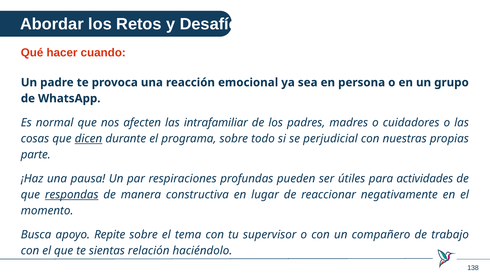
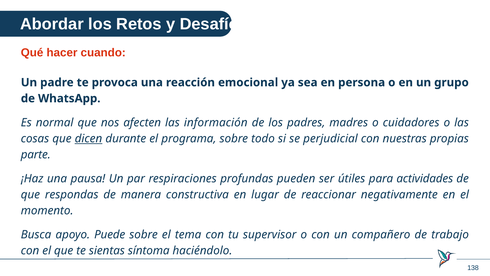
intrafamiliar: intrafamiliar -> información
respondas underline: present -> none
Repite: Repite -> Puede
relación: relación -> síntoma
